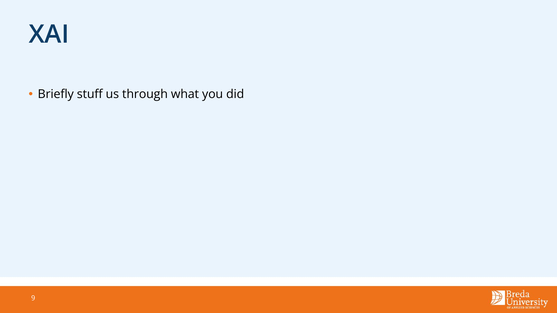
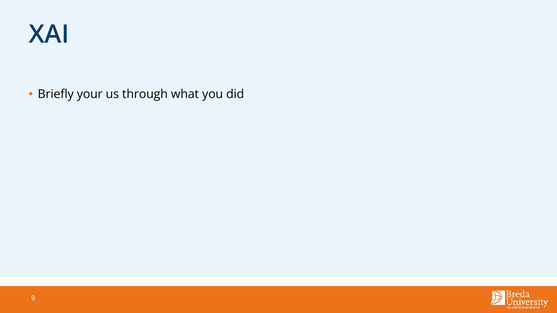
stuff: stuff -> your
